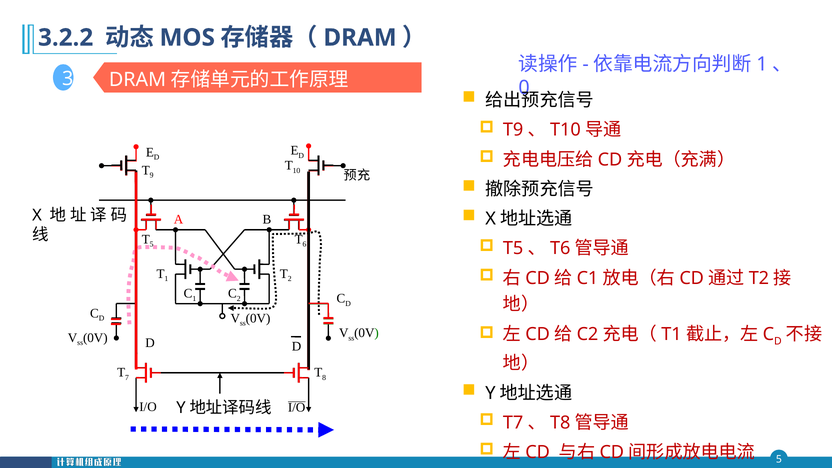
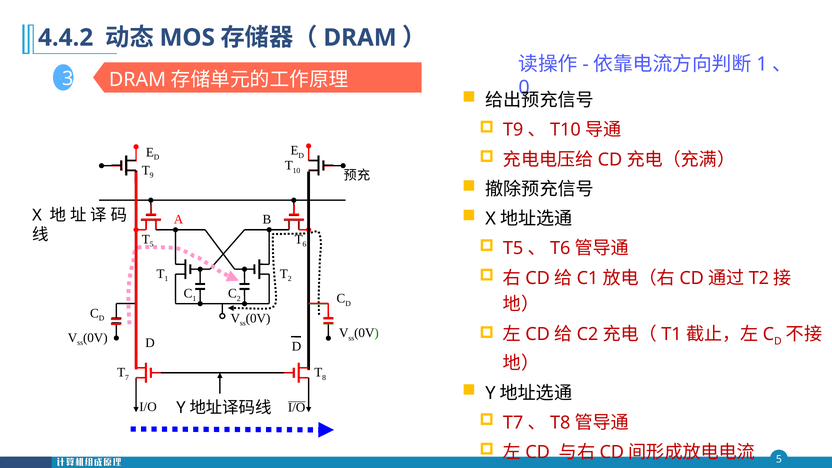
3.2.2: 3.2.2 -> 4.4.2
